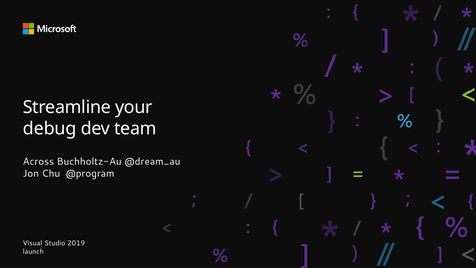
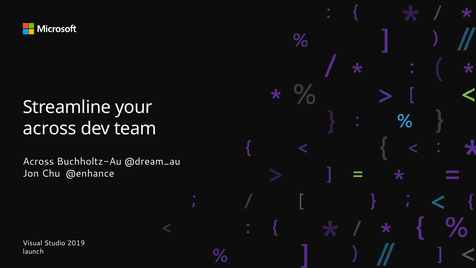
debug at (50, 128): debug -> across
@program: @program -> @enhance
